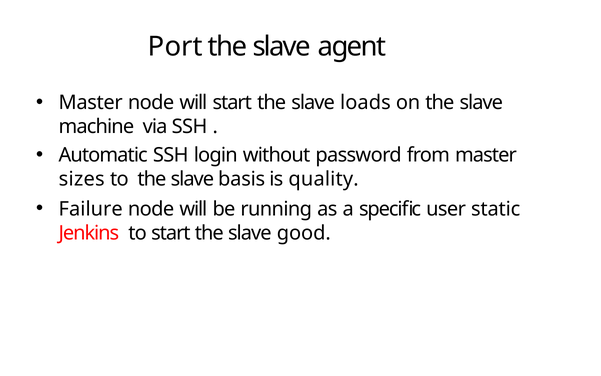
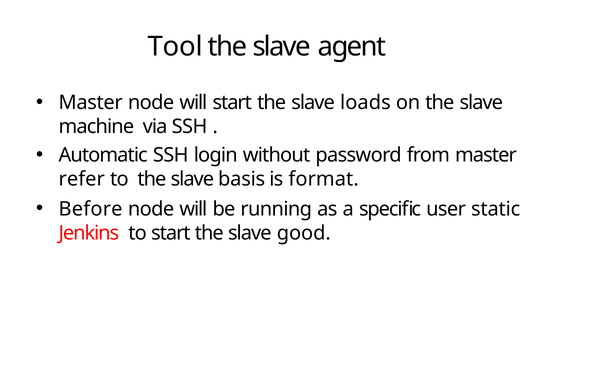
Port: Port -> Tool
sizes: sizes -> refer
quality: quality -> format
Failure: Failure -> Before
